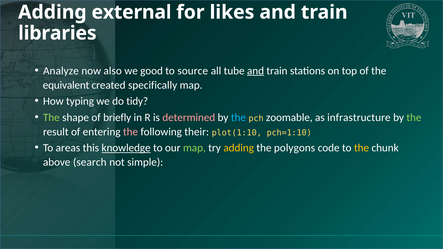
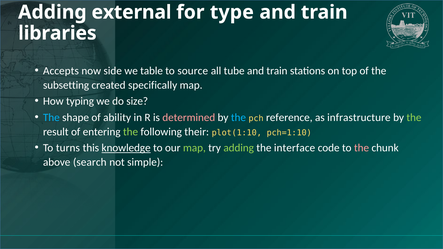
likes: likes -> type
Analyze: Analyze -> Accepts
also: also -> side
good: good -> table
and at (256, 71) underline: present -> none
equivalent: equivalent -> subsetting
tidy: tidy -> size
The at (51, 117) colour: light green -> light blue
briefly: briefly -> ability
zoomable: zoomable -> reference
the at (131, 132) colour: pink -> light green
areas: areas -> turns
adding at (239, 148) colour: yellow -> light green
polygons: polygons -> interface
the at (362, 148) colour: yellow -> pink
